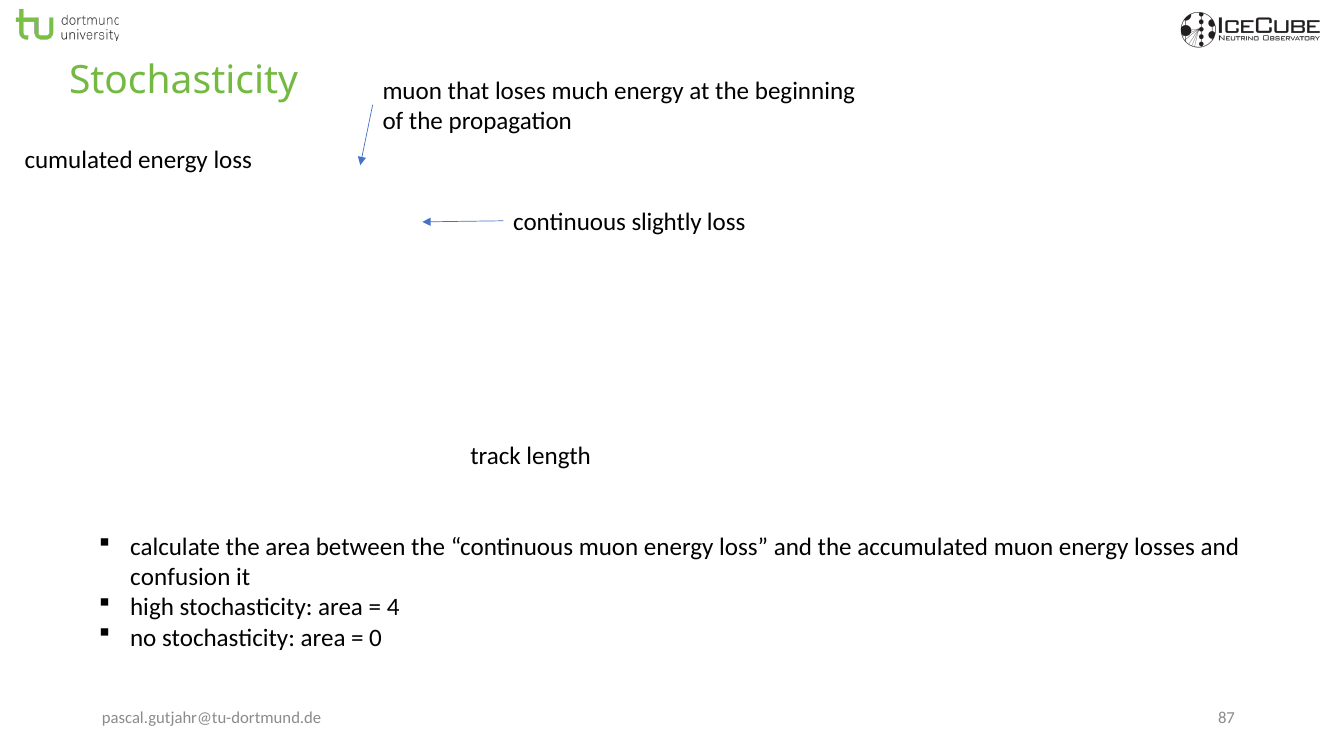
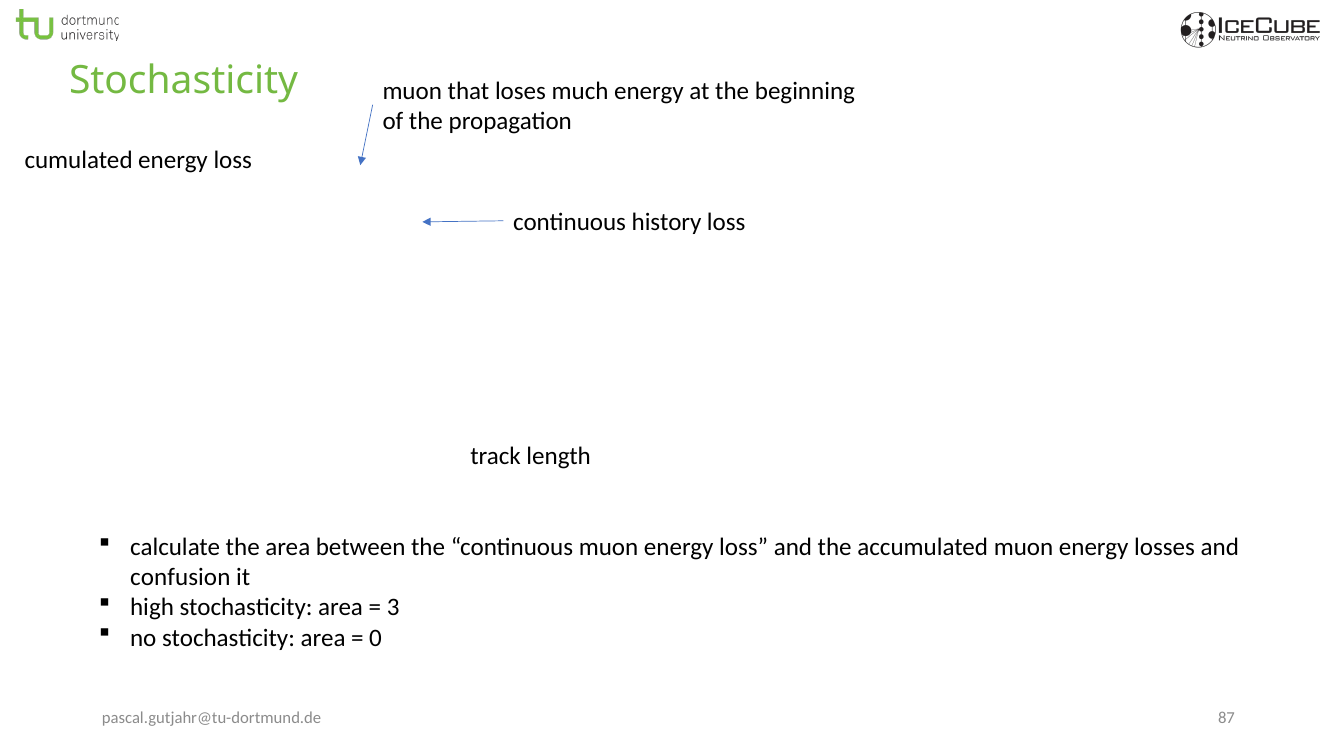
slightly: slightly -> history
4: 4 -> 3
